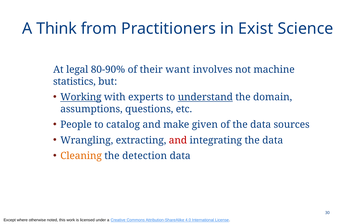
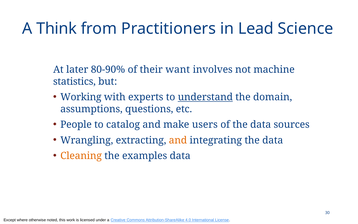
Exist: Exist -> Lead
legal: legal -> later
Working underline: present -> none
given: given -> users
and at (178, 140) colour: red -> orange
detection: detection -> examples
